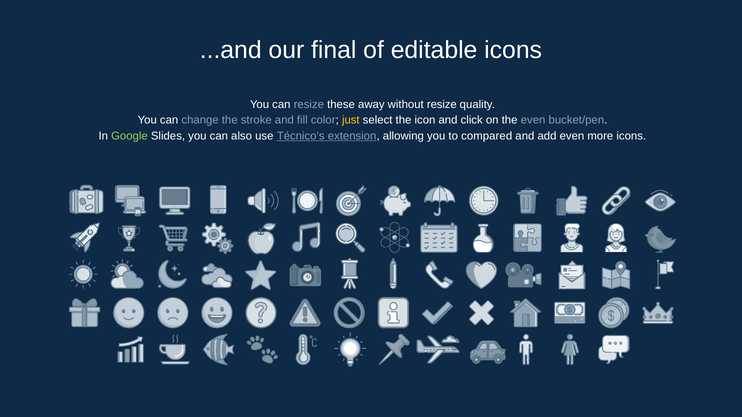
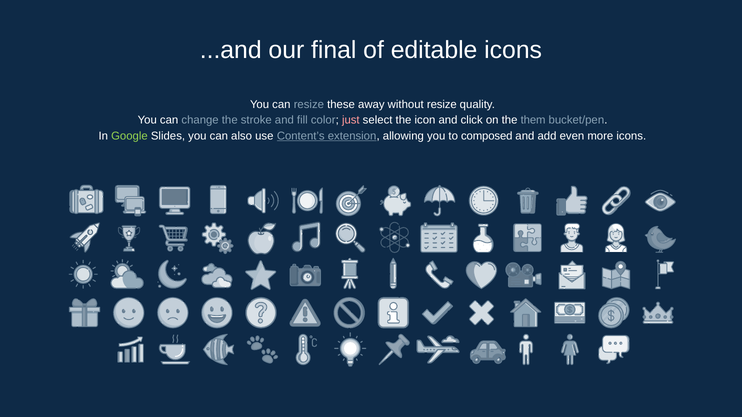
just colour: yellow -> pink
the even: even -> them
Técnico’s: Técnico’s -> Content’s
compared: compared -> composed
